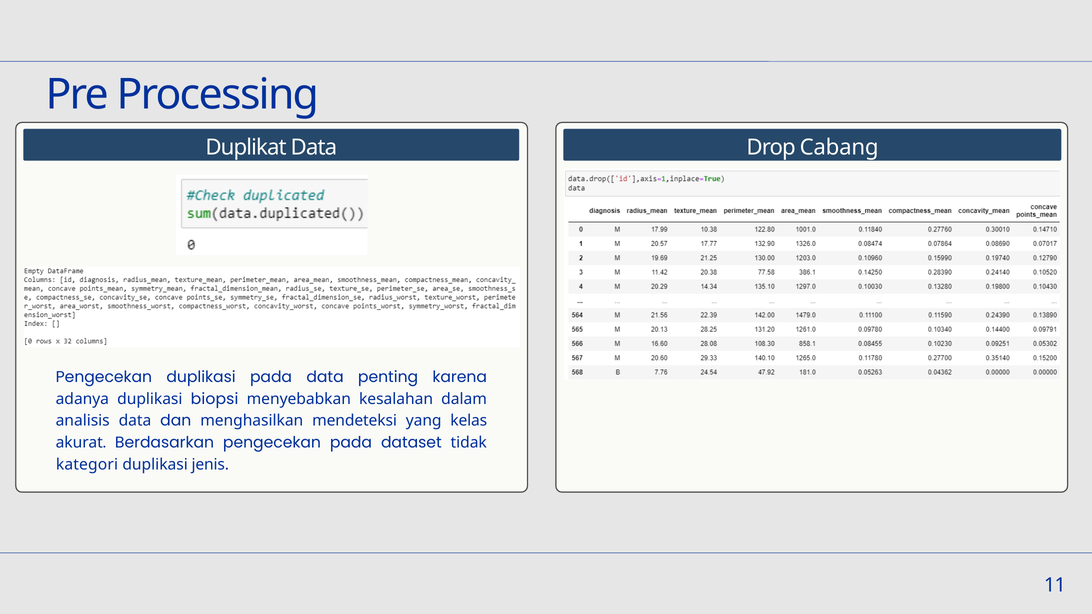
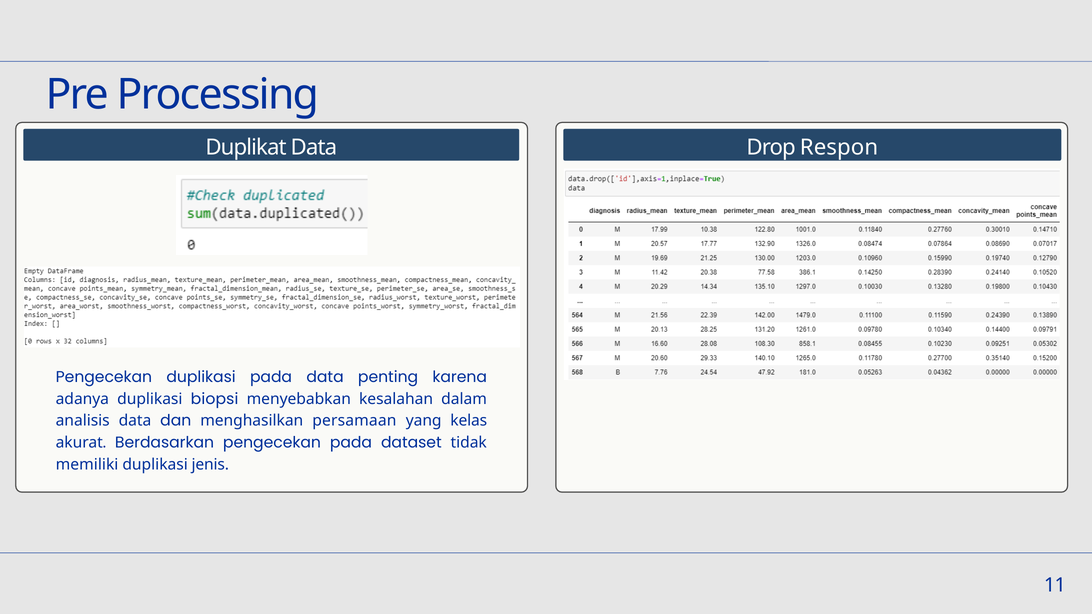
Cabang: Cabang -> Respon
mendeteksi: mendeteksi -> persamaan
kategori: kategori -> memiliki
